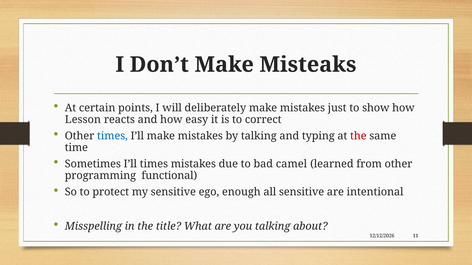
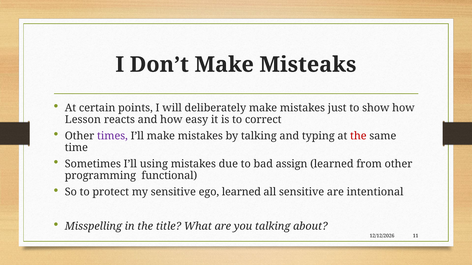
times at (112, 136) colour: blue -> purple
I’ll times: times -> using
camel: camel -> assign
ego enough: enough -> learned
